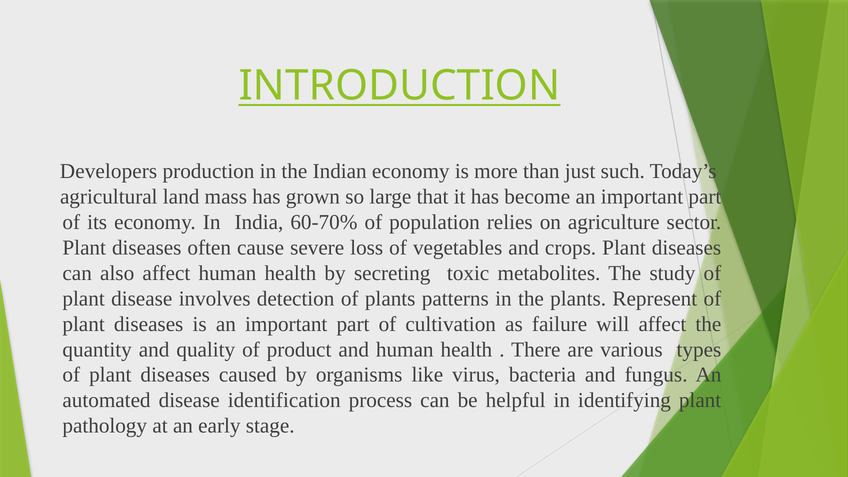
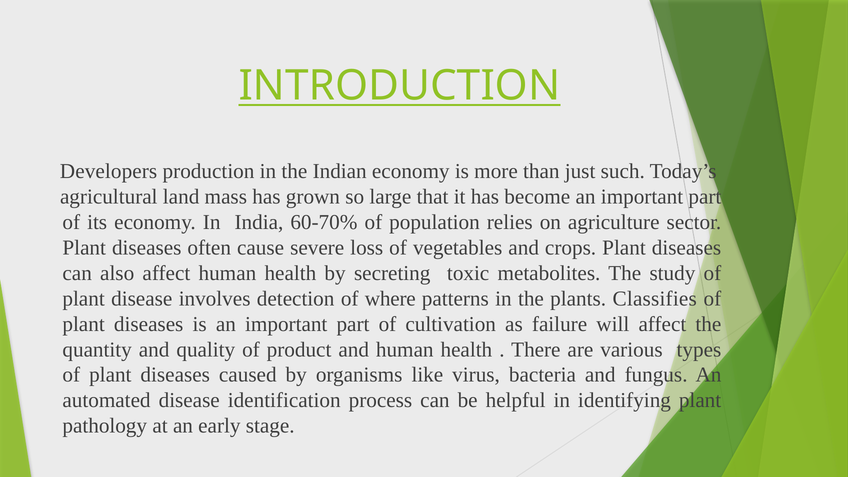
of plants: plants -> where
Represent: Represent -> Classifies
